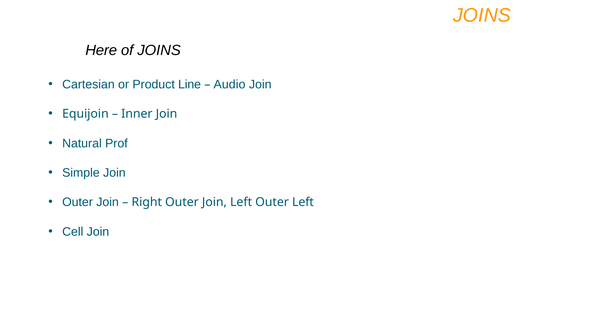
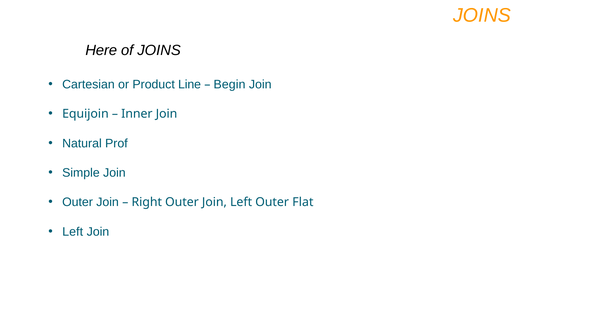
Audio: Audio -> Begin
Outer Left: Left -> Flat
Cell at (73, 232): Cell -> Left
